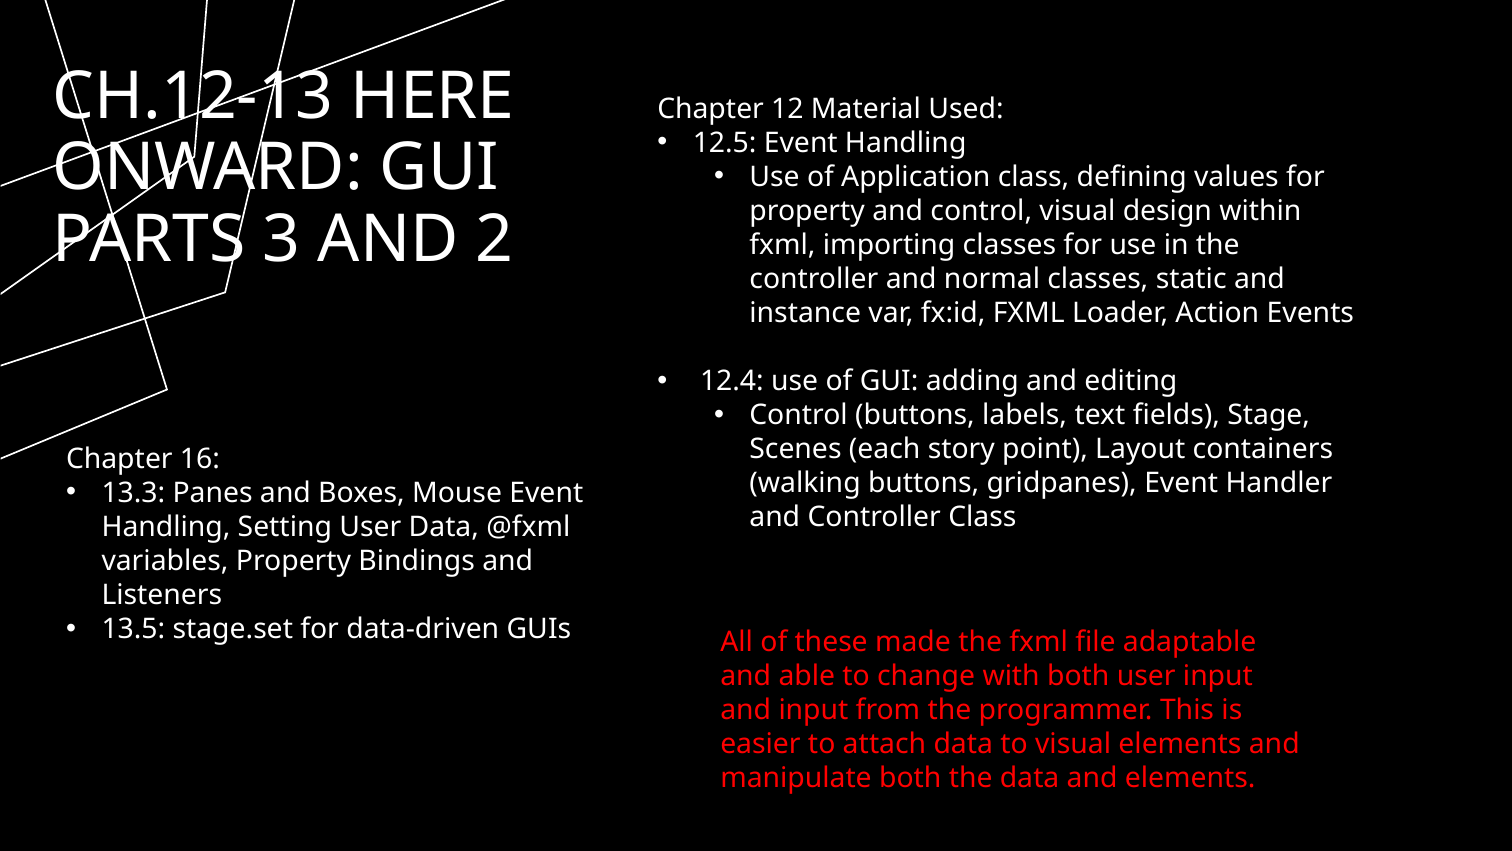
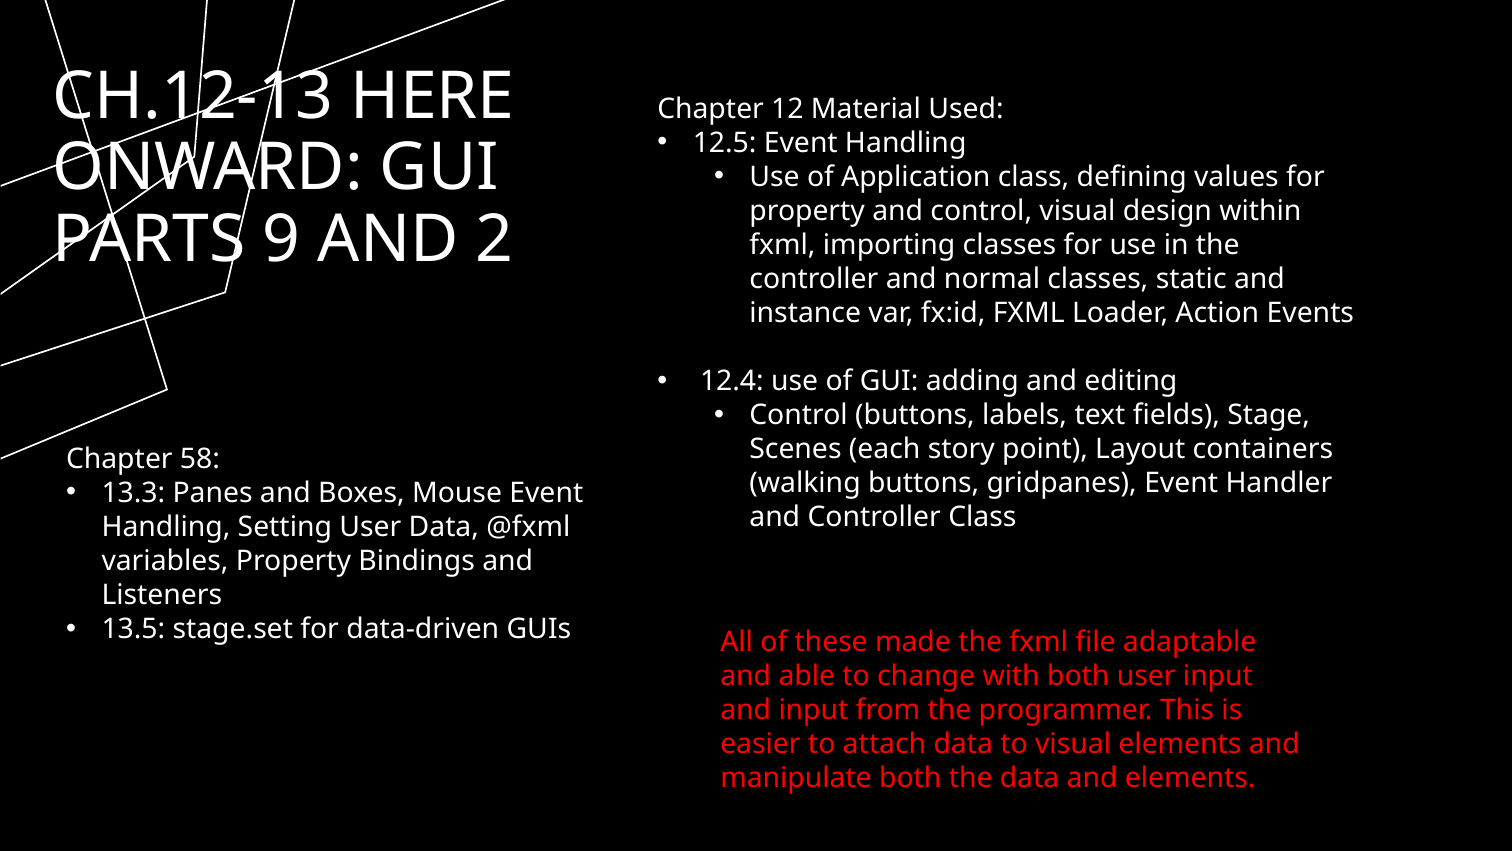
3: 3 -> 9
16: 16 -> 58
